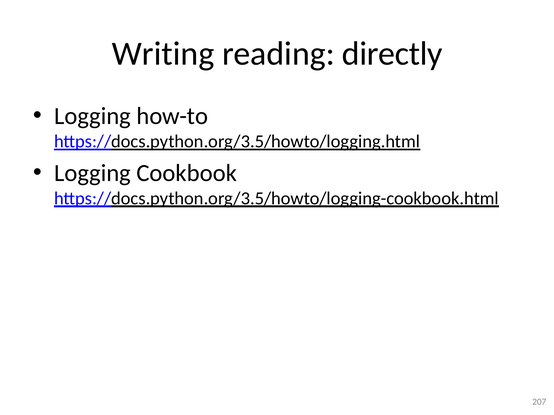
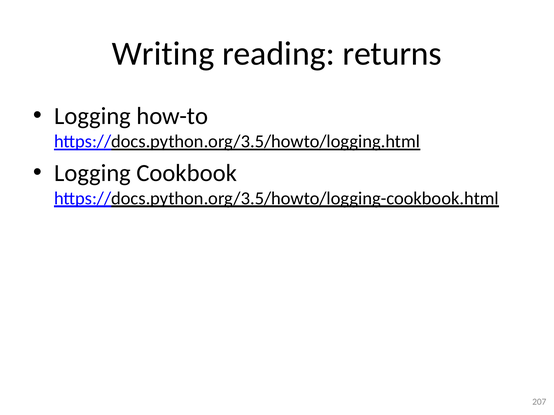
directly: directly -> returns
